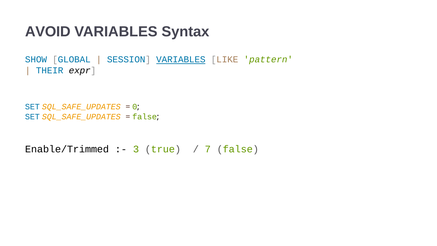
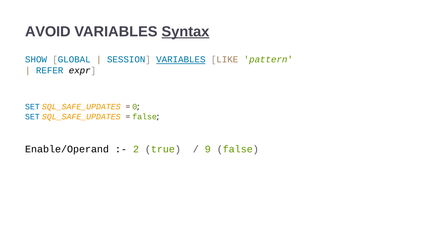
Syntax underline: none -> present
THEIR: THEIR -> REFER
Enable/Trimmed: Enable/Trimmed -> Enable/Operand
3: 3 -> 2
7: 7 -> 9
